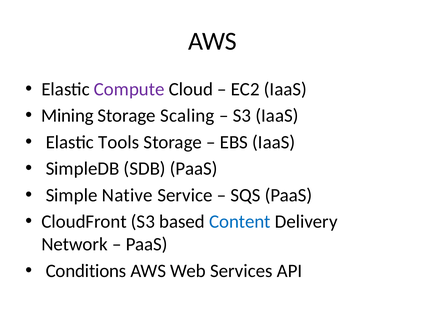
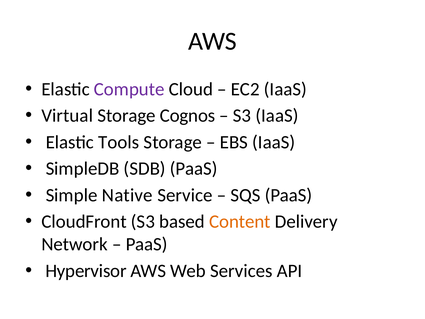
Mining: Mining -> Virtual
Scaling: Scaling -> Cognos
Content colour: blue -> orange
Conditions: Conditions -> Hypervisor
